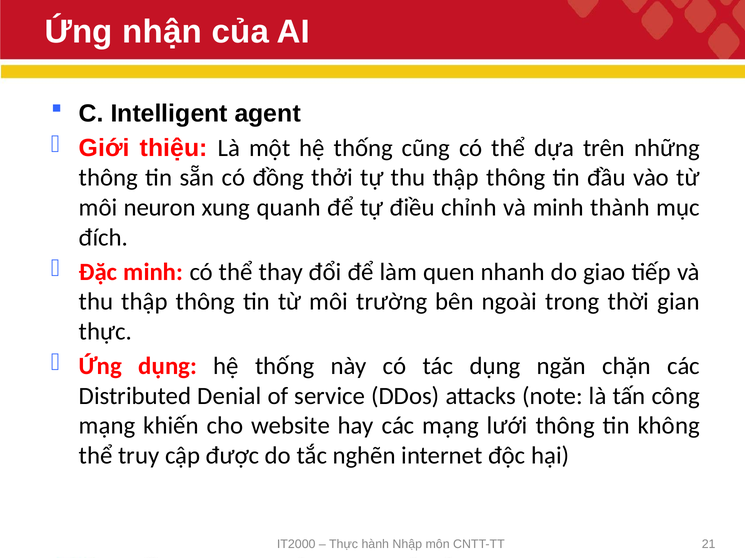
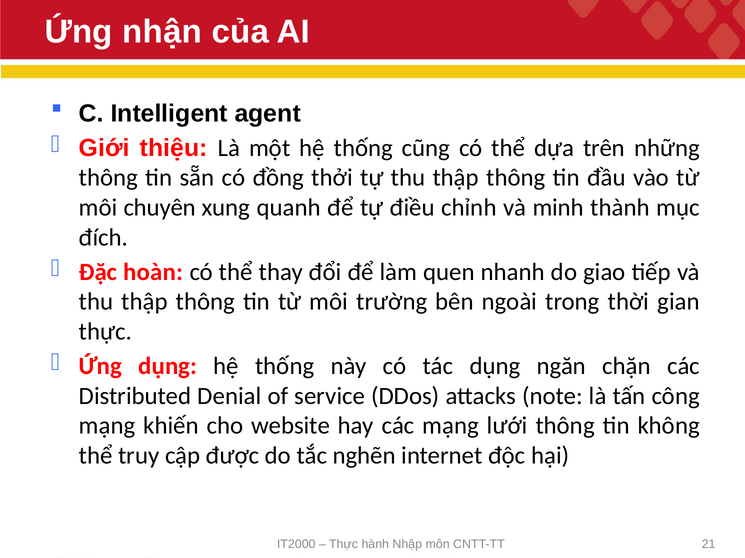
neuron: neuron -> chuyên
Đặc minh: minh -> hoàn
